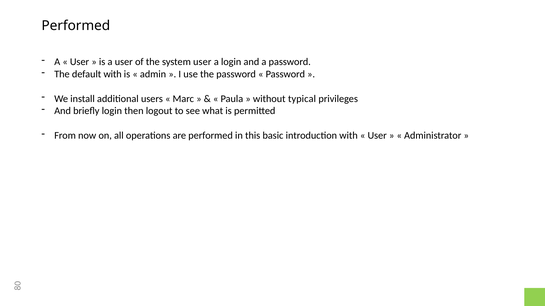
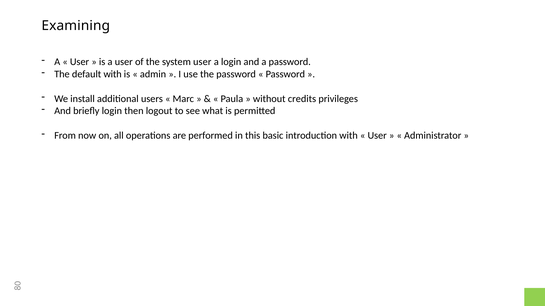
Performed at (76, 26): Performed -> Examining
typical: typical -> credits
